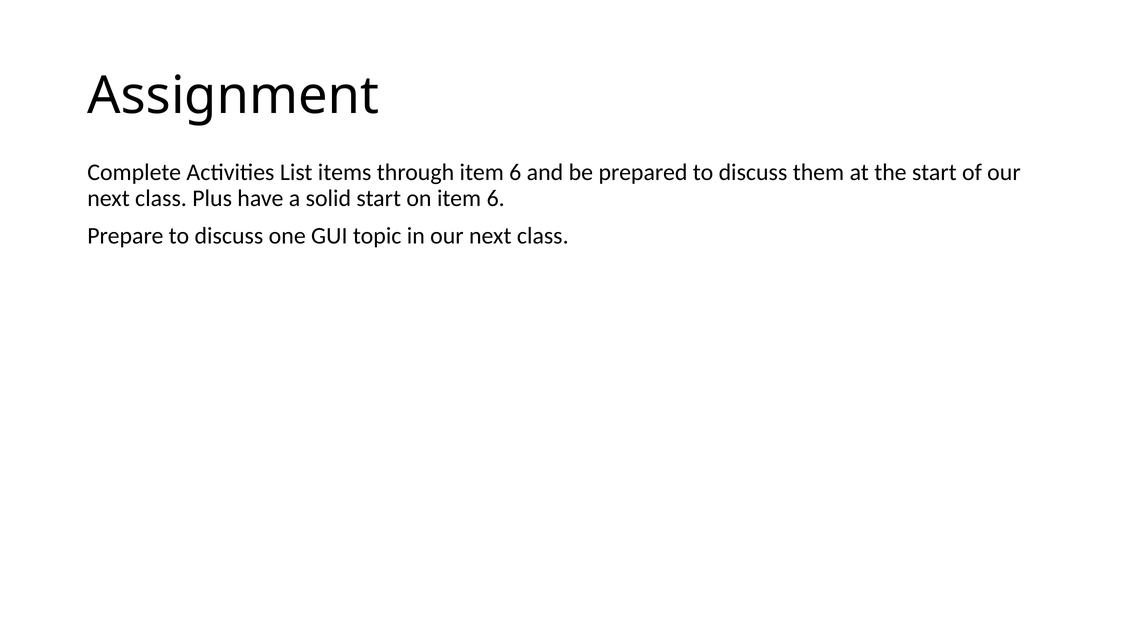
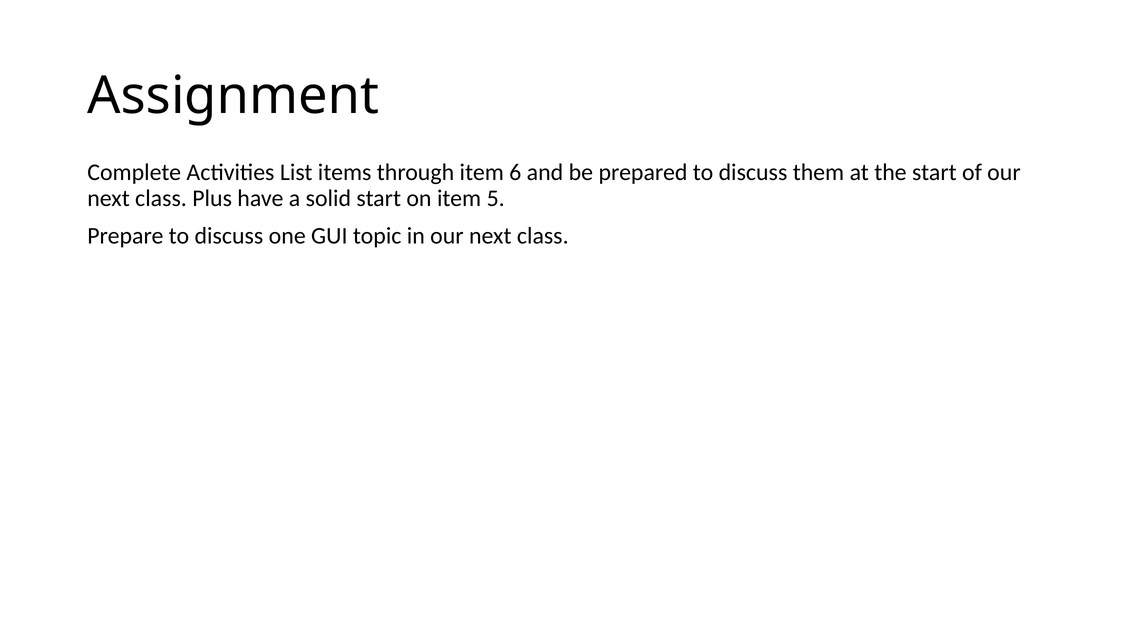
on item 6: 6 -> 5
